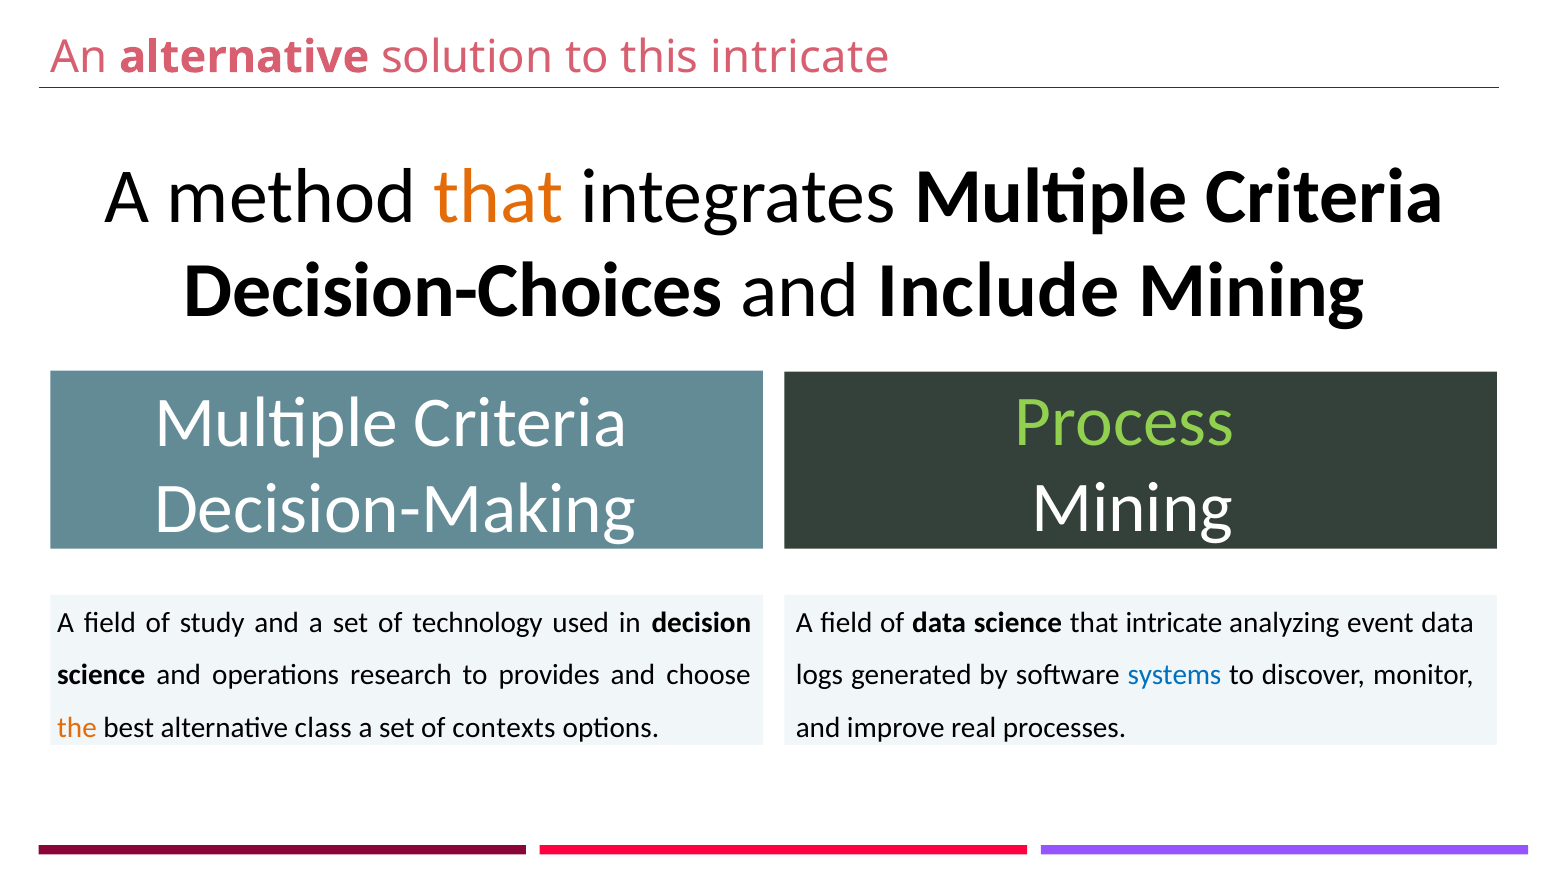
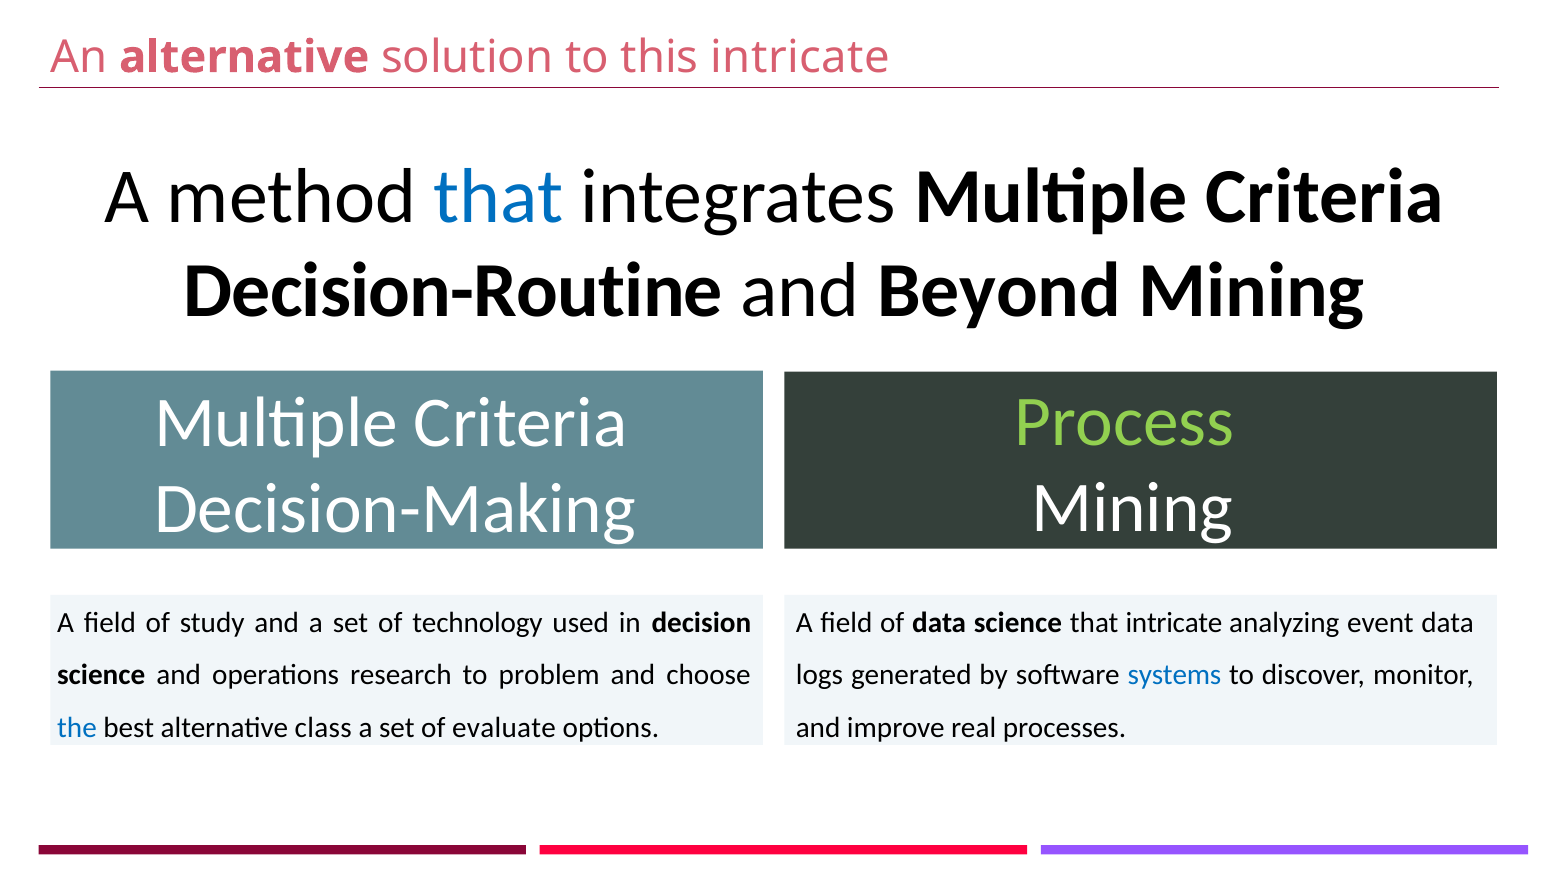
that at (498, 197) colour: orange -> blue
Decision-Choices: Decision-Choices -> Decision-Routine
Include: Include -> Beyond
provides: provides -> problem
the colour: orange -> blue
contexts: contexts -> evaluate
